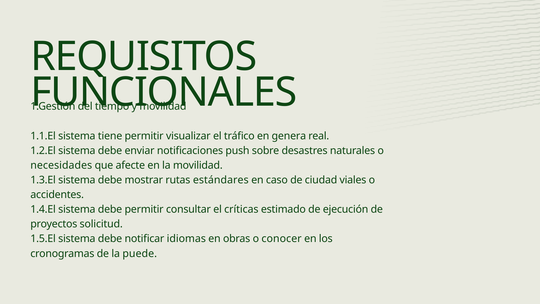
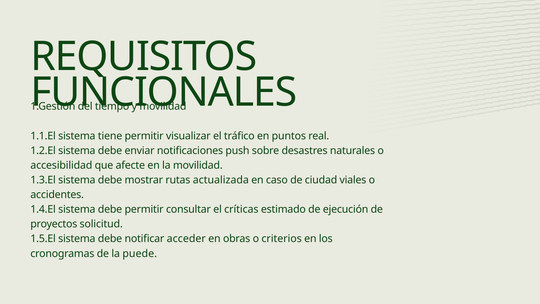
genera: genera -> puntos
necesidades: necesidades -> accesibilidad
estándares: estándares -> actualizada
idiomas: idiomas -> acceder
conocer: conocer -> criterios
